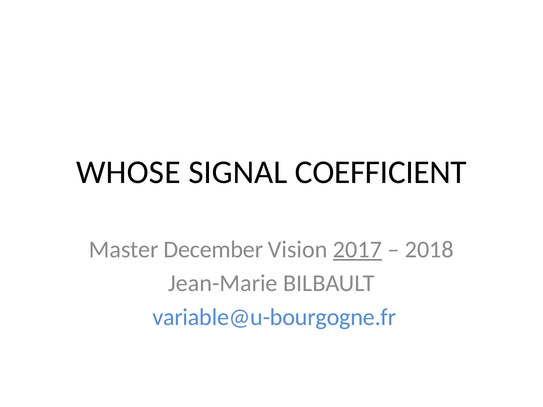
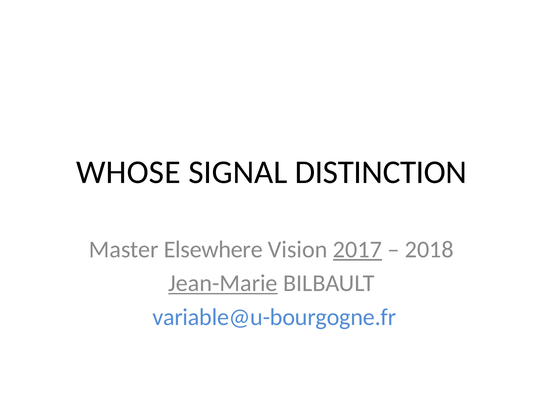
COEFFICIENT: COEFFICIENT -> DISTINCTION
December: December -> Elsewhere
Jean-Marie underline: none -> present
